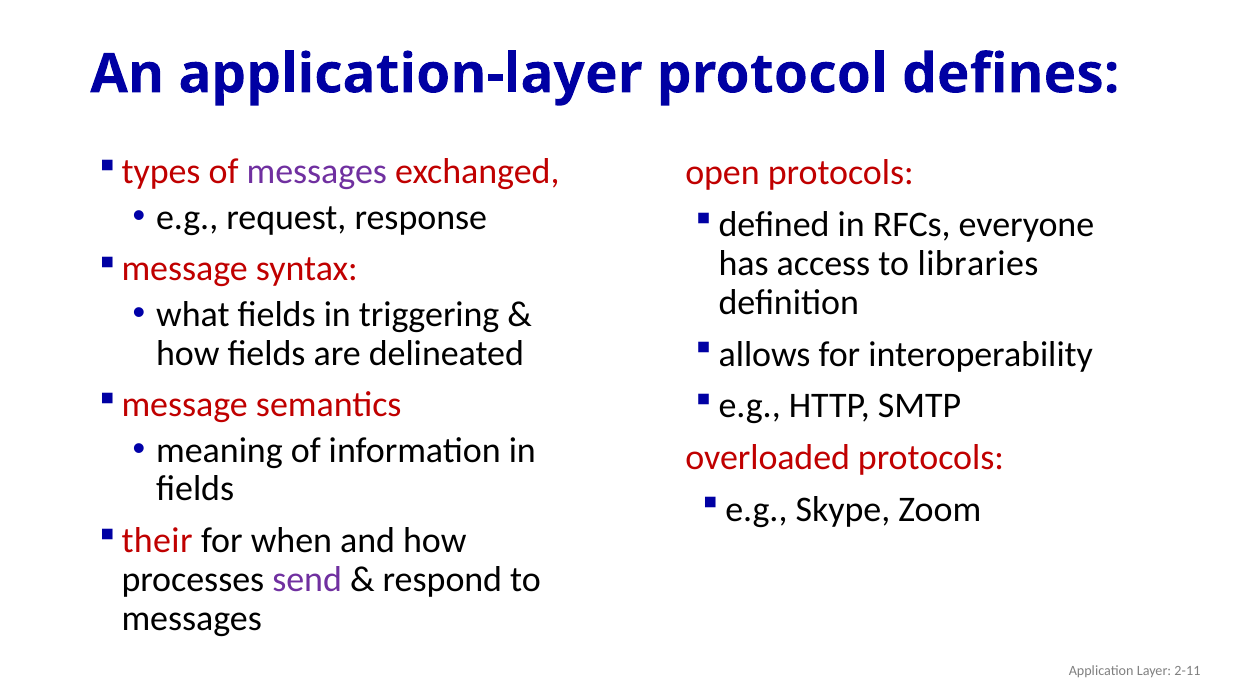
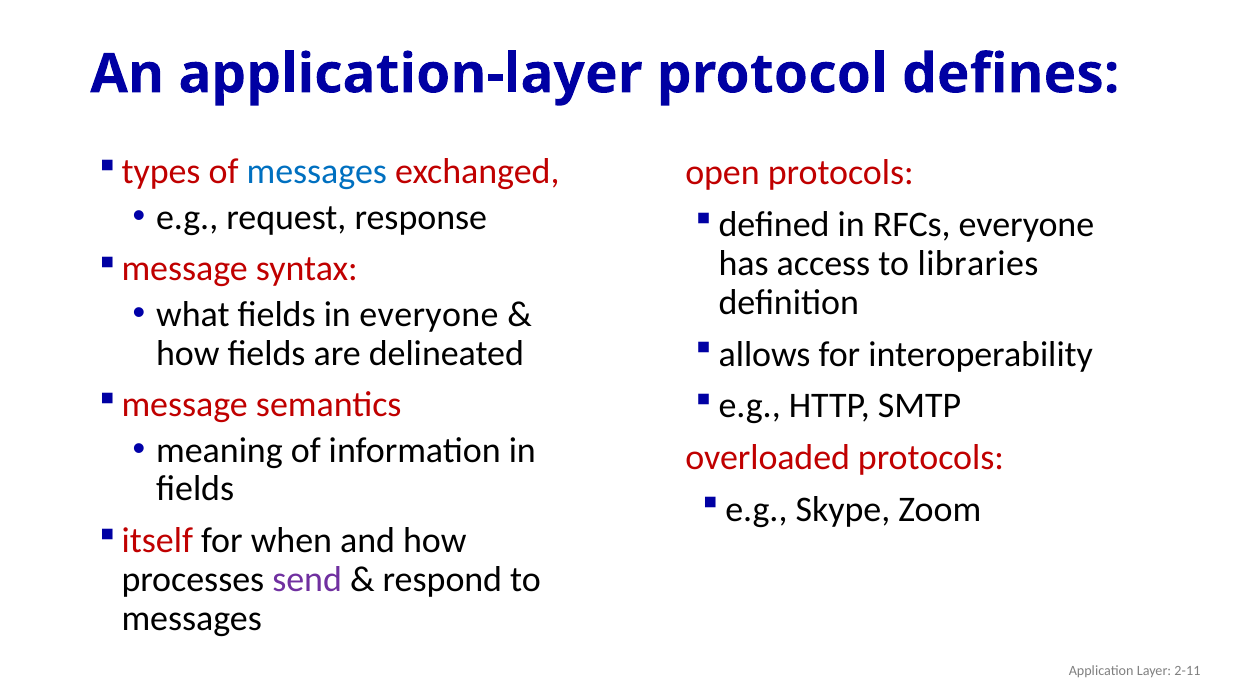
messages at (317, 172) colour: purple -> blue
in triggering: triggering -> everyone
their: their -> itself
